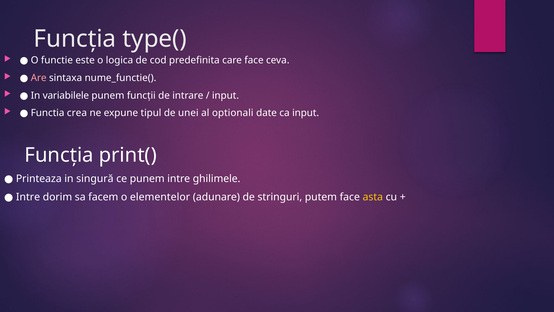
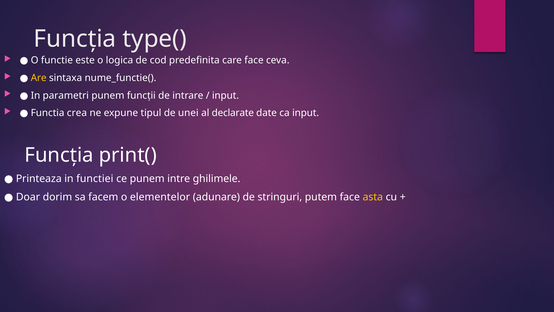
Are colour: pink -> yellow
variabilele: variabilele -> parametri
optionali: optionali -> declarate
singură: singură -> functiei
Intre at (28, 197): Intre -> Doar
